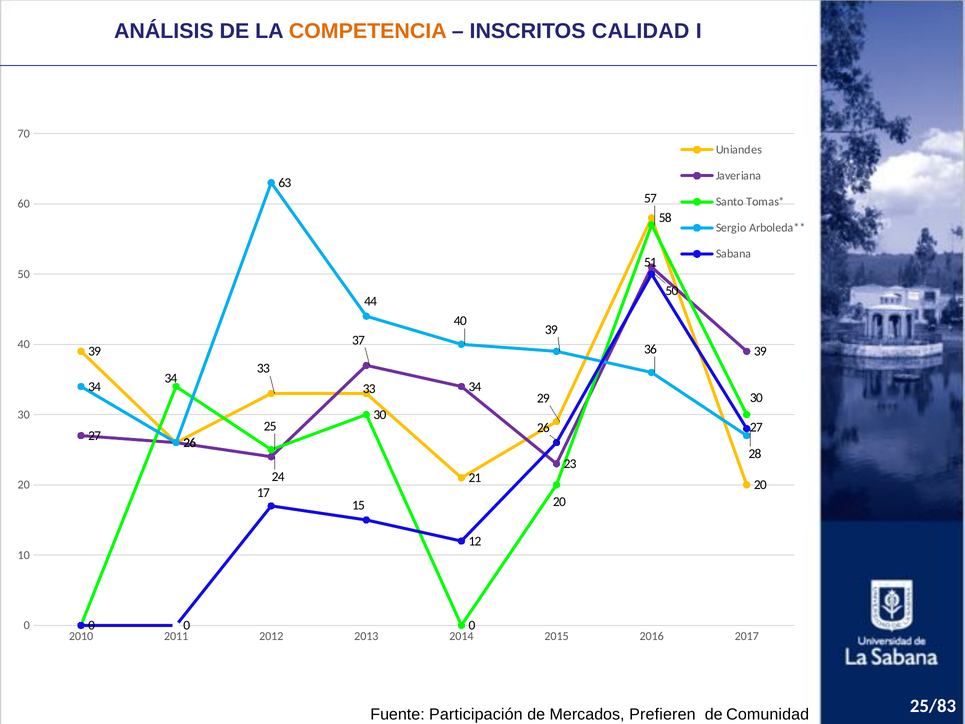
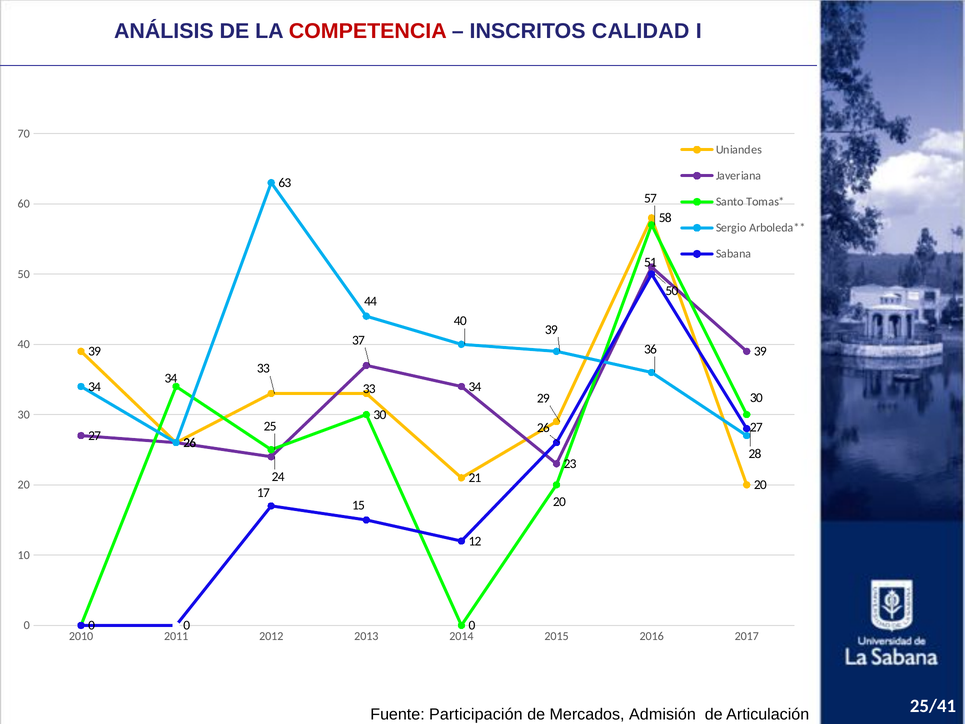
COMPETENCIA colour: orange -> red
25/83: 25/83 -> 25/41
Prefieren: Prefieren -> Admisión
Comunidad: Comunidad -> Articulación
